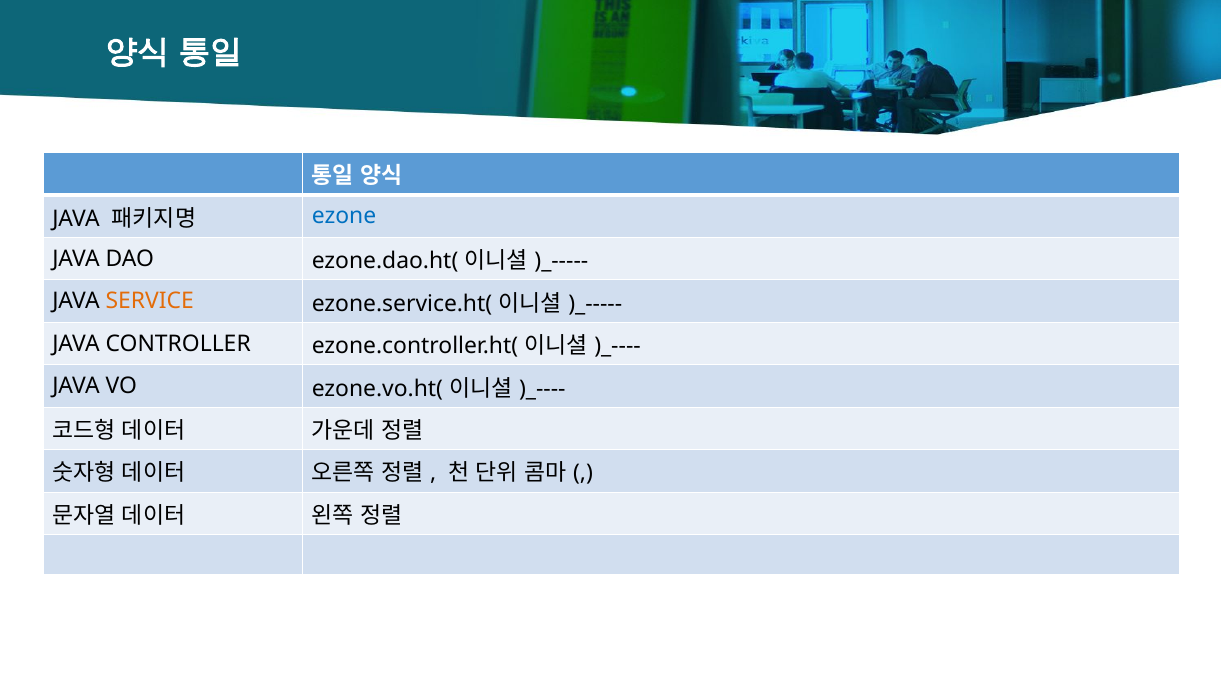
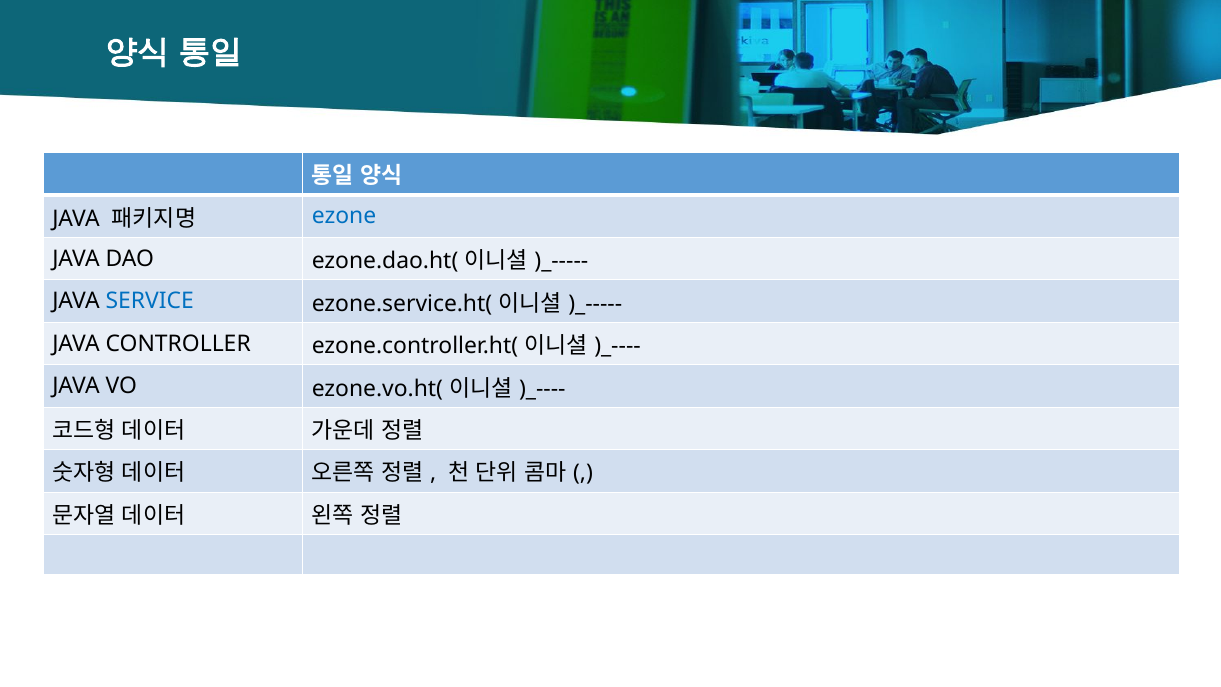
SERVICE colour: orange -> blue
